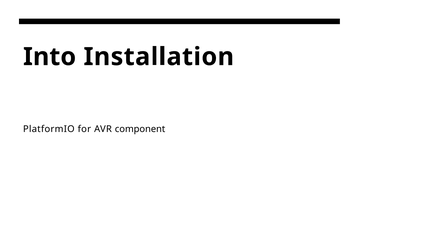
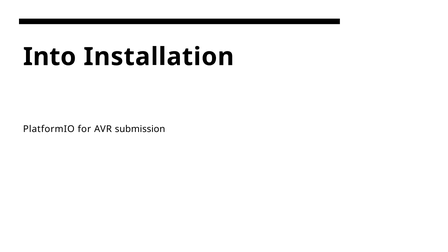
component: component -> submission
